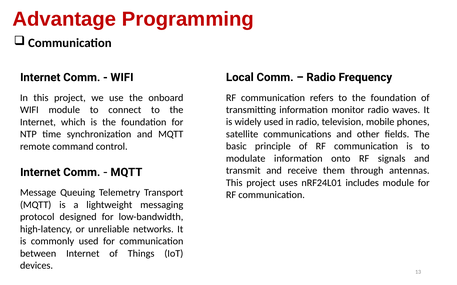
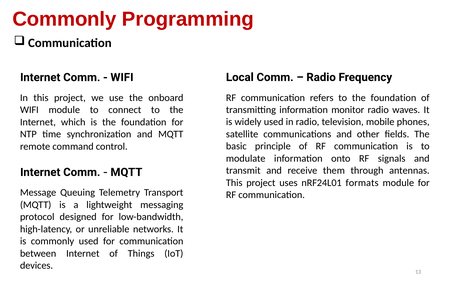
Advantage at (64, 19): Advantage -> Commonly
includes: includes -> formats
